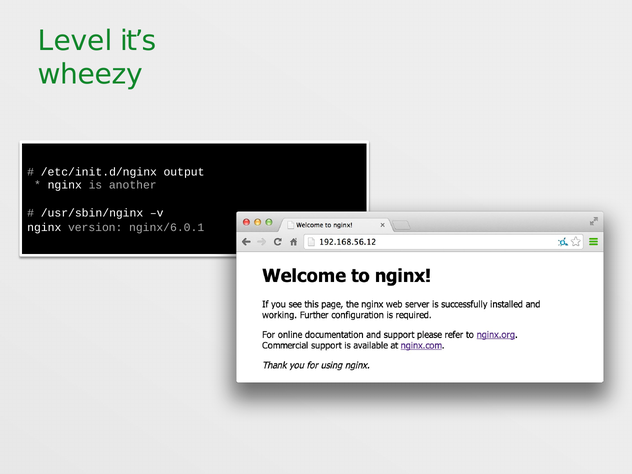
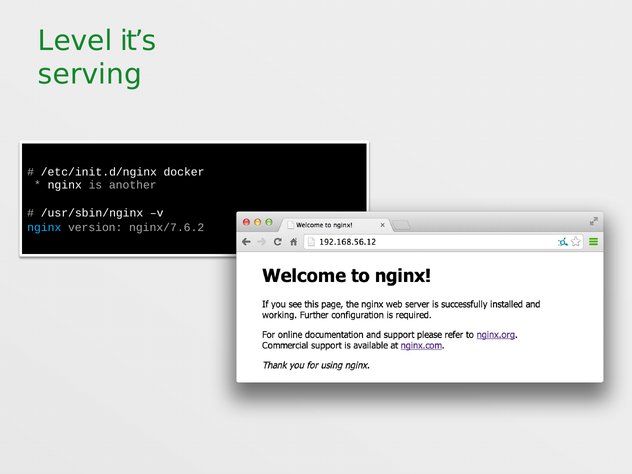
wheezy: wheezy -> serving
output: output -> docker
nginx at (44, 227) colour: white -> light blue
nginx/6.0.1: nginx/6.0.1 -> nginx/7.6.2
